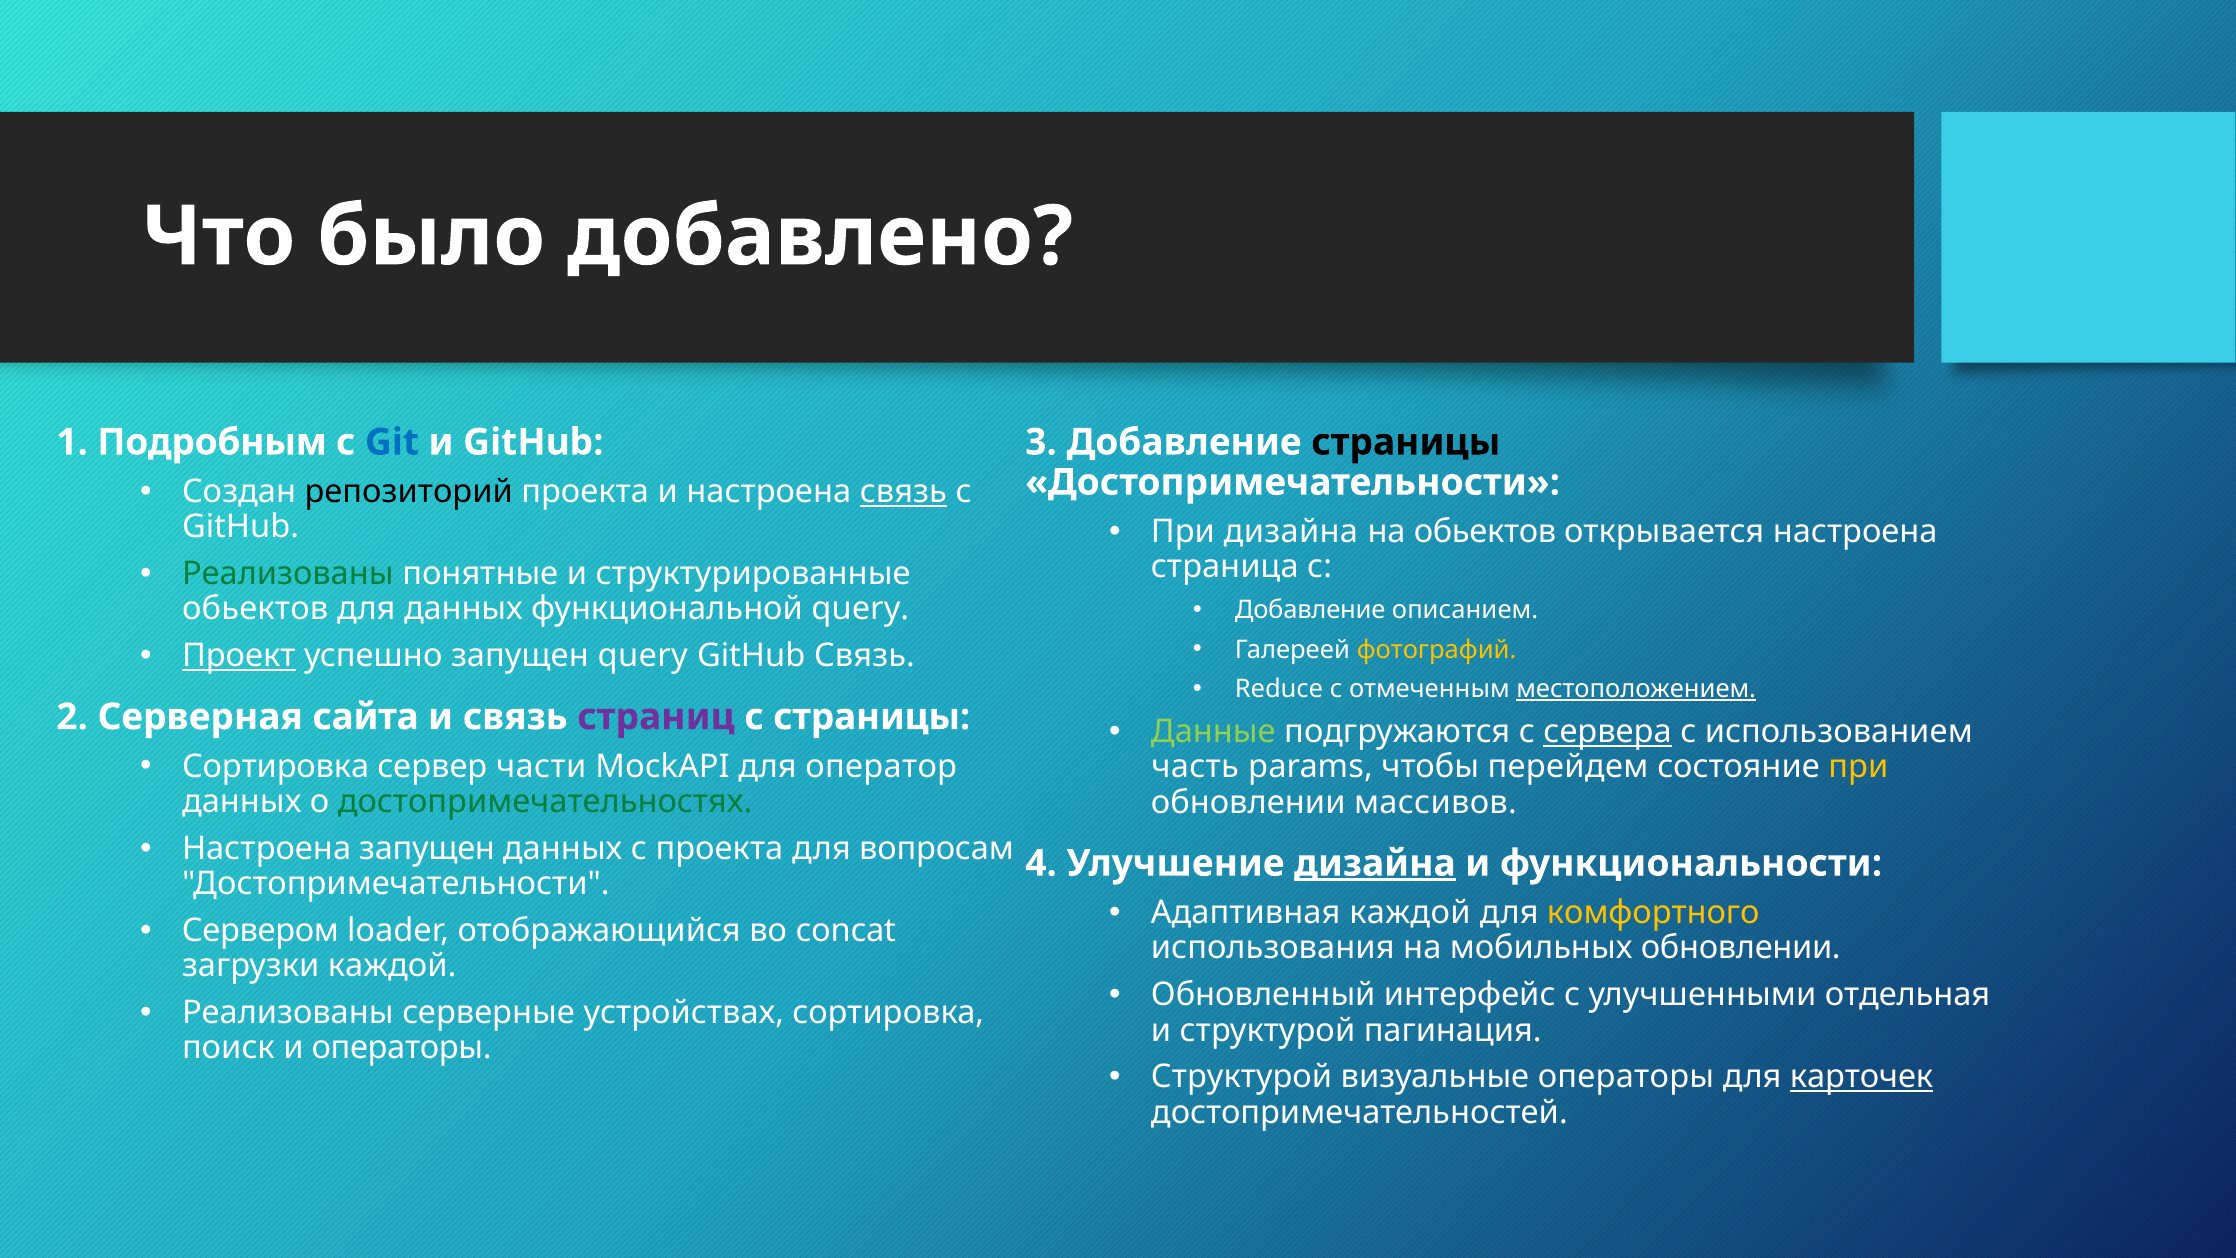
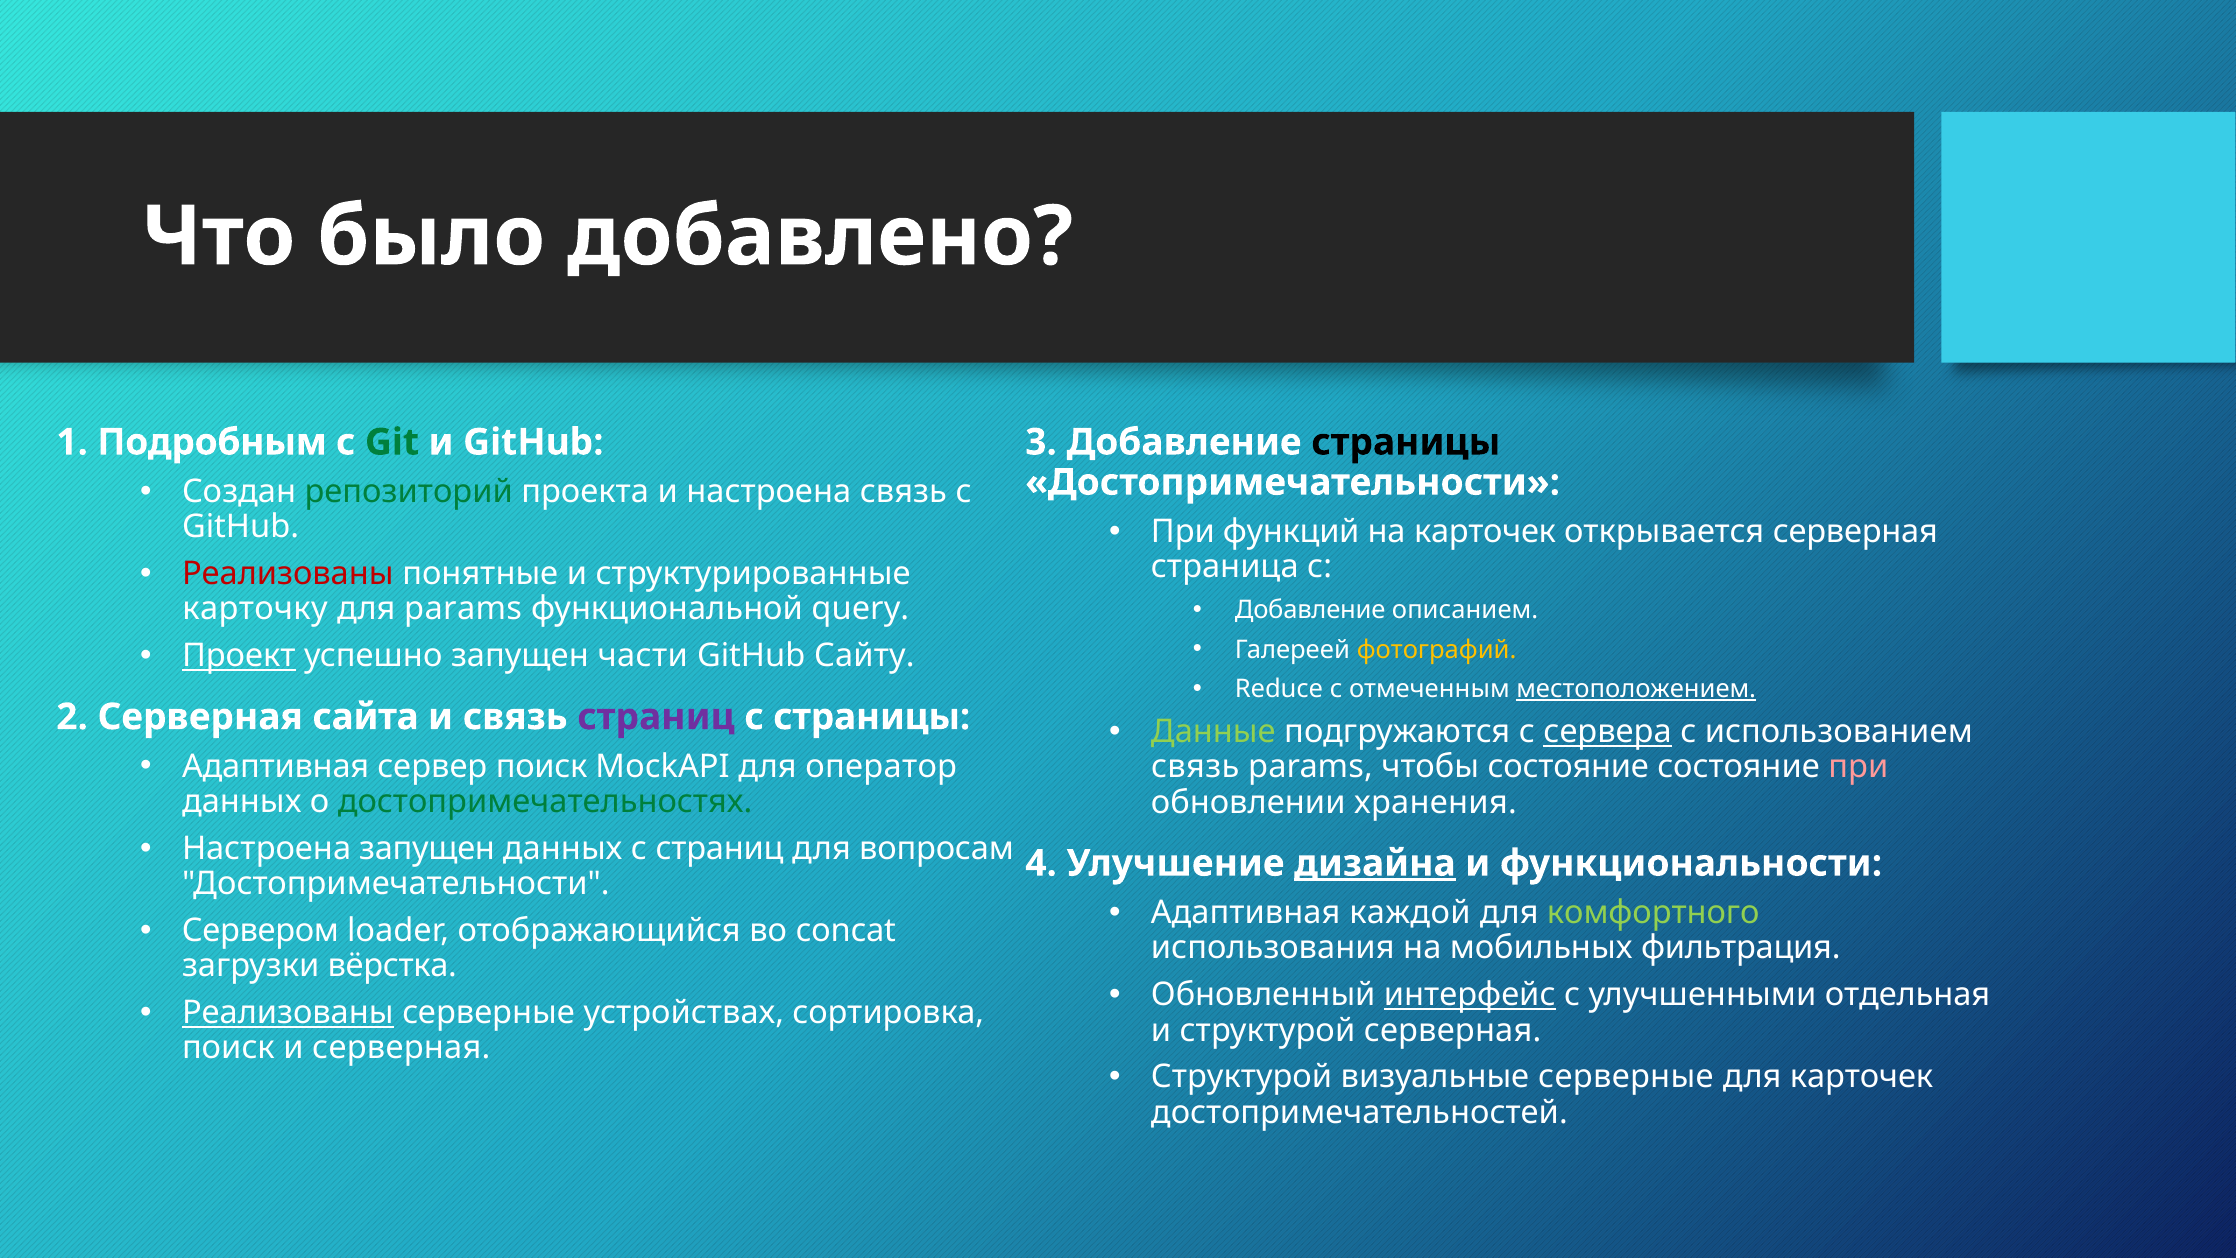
Git colour: blue -> green
репозиторий colour: black -> green
связь at (903, 492) underline: present -> none
При дизайна: дизайна -> функций
на обьектов: обьектов -> карточек
открывается настроена: настроена -> серверная
Реализованы at (288, 574) colour: green -> red
обьектов at (255, 609): обьектов -> карточку
для данных: данных -> params
запущен query: query -> части
GitHub Связь: Связь -> Сайту
Сортировка at (276, 766): Сортировка -> Адаптивная
сервер части: части -> поиск
часть at (1195, 767): часть -> связь
чтобы перейдем: перейдем -> состояние
при at (1858, 767) colour: yellow -> pink
массивов: массивов -> хранения
с проекта: проекта -> страниц
комфортного colour: yellow -> light green
мобильных обновлении: обновлении -> фильтрация
загрузки каждой: каждой -> вёрстка
интерфейс underline: none -> present
Реализованы at (288, 1013) underline: none -> present
структурой пагинация: пагинация -> серверная
и операторы: операторы -> серверная
визуальные операторы: операторы -> серверные
карточек at (1862, 1077) underline: present -> none
